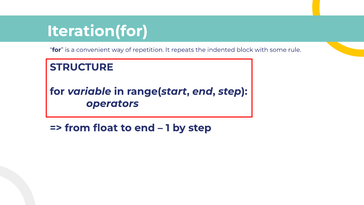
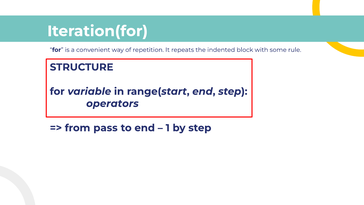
float: float -> pass
